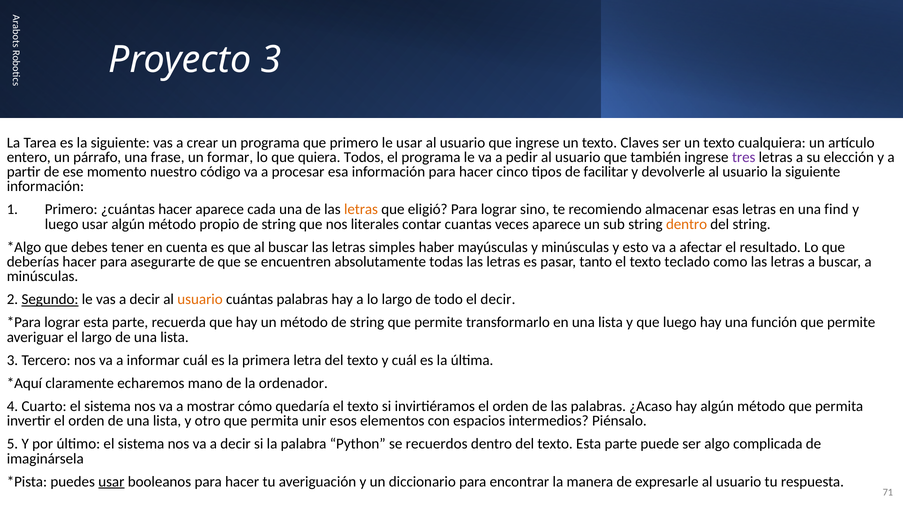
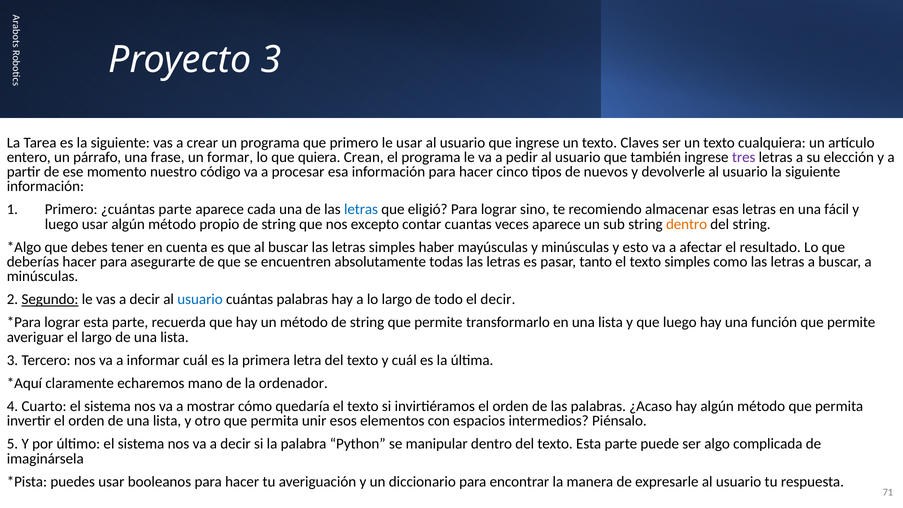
Todos: Todos -> Crean
facilitar: facilitar -> nuevos
¿cuántas hacer: hacer -> parte
letras at (361, 209) colour: orange -> blue
find: find -> fácil
literales: literales -> excepto
texto teclado: teclado -> simples
usuario at (200, 299) colour: orange -> blue
recuerdos: recuerdos -> manipular
usar at (111, 482) underline: present -> none
